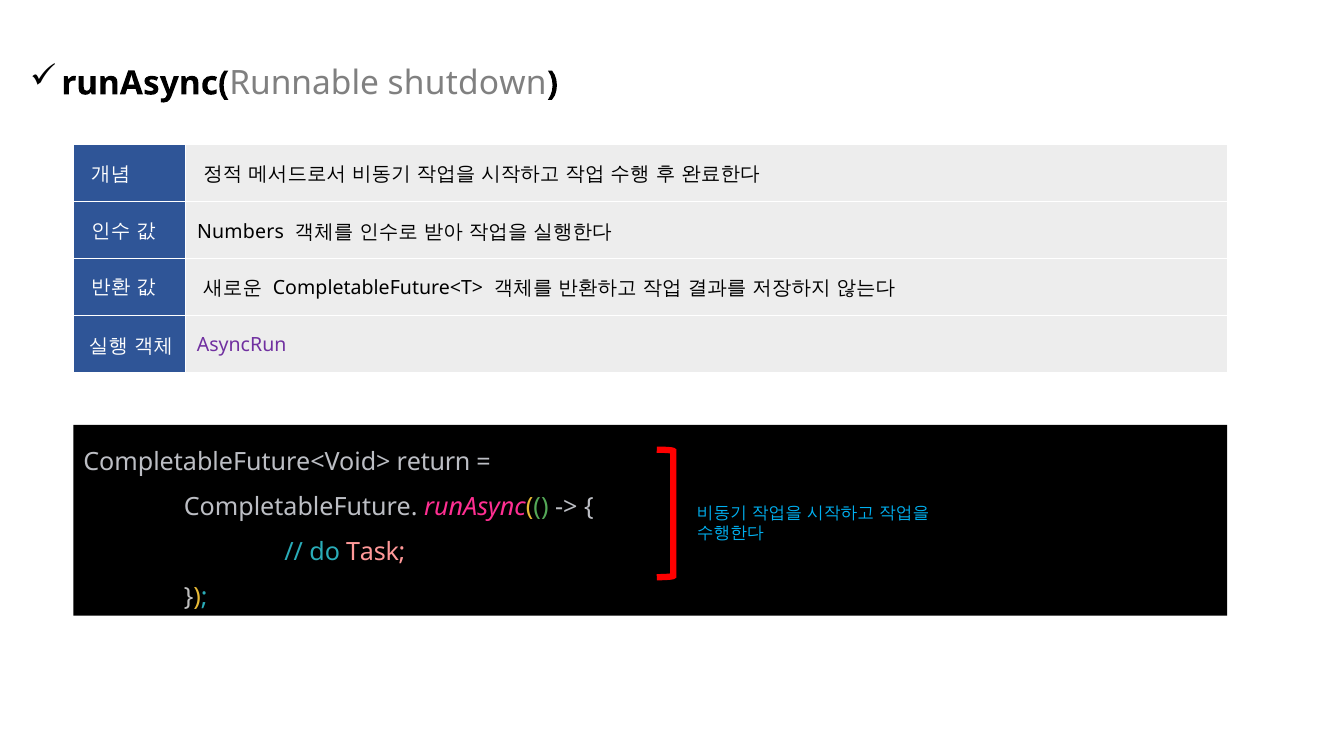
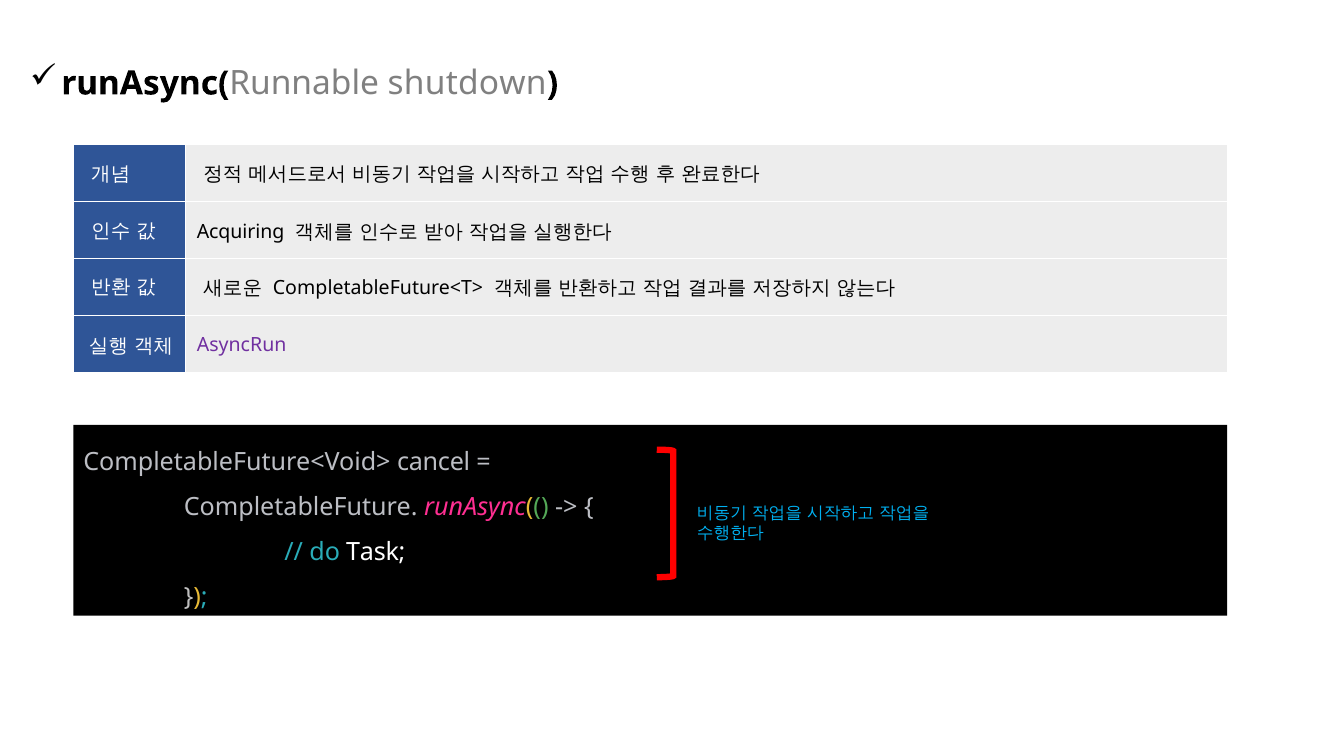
Numbers: Numbers -> Acquiring
return: return -> cancel
Task colour: pink -> white
